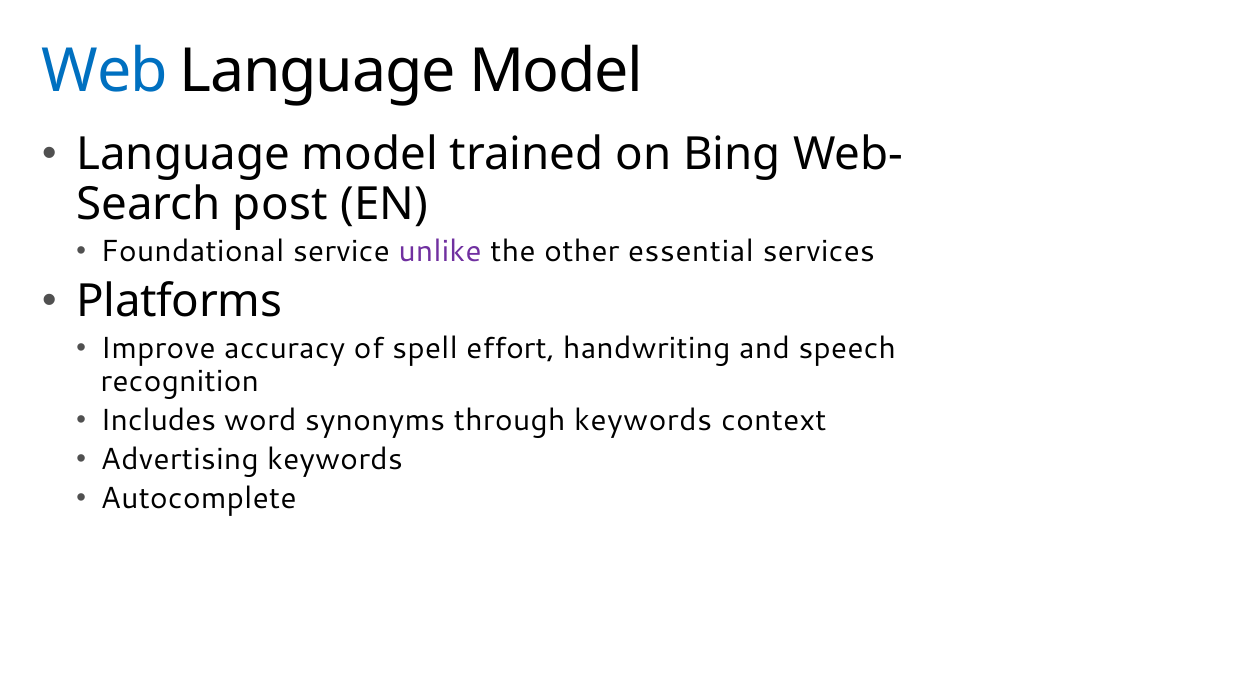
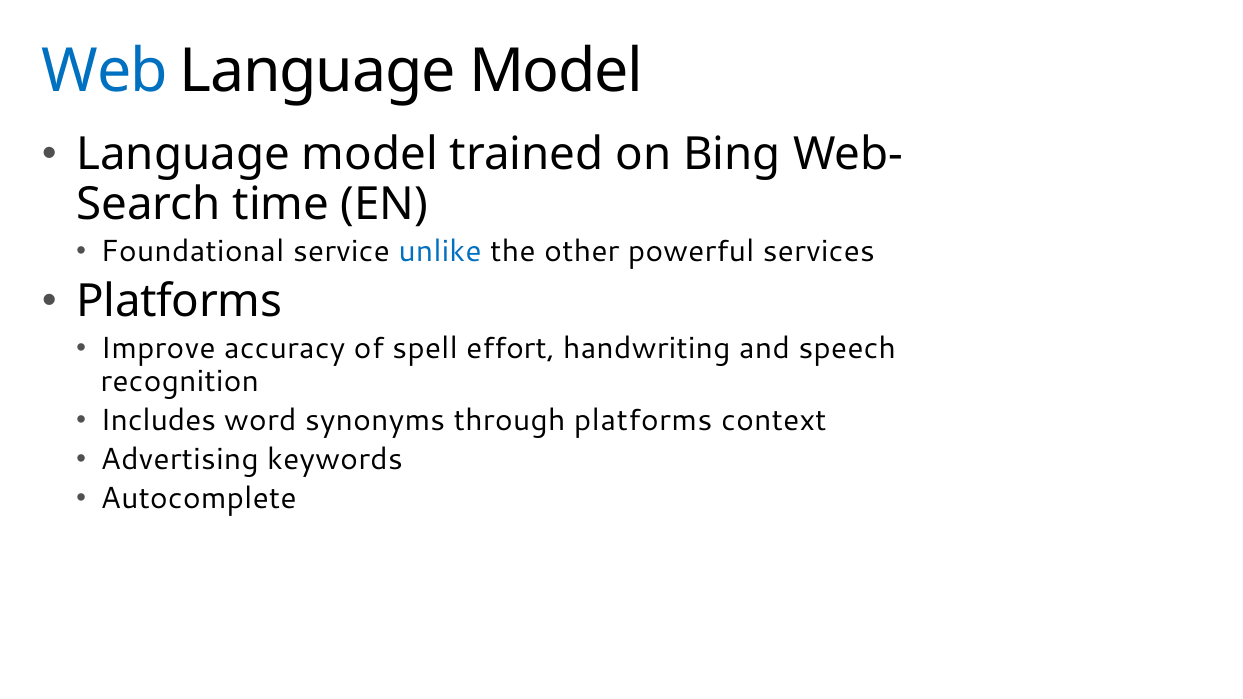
post: post -> time
unlike colour: purple -> blue
essential: essential -> powerful
through keywords: keywords -> platforms
